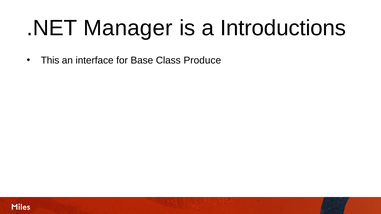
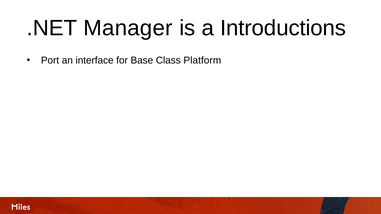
This: This -> Port
Produce: Produce -> Platform
